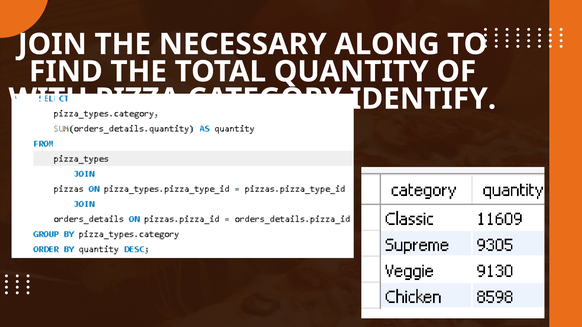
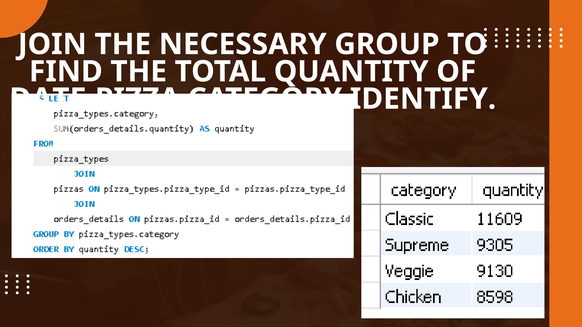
ALONG: ALONG -> GROUP
WITH: WITH -> DATE
